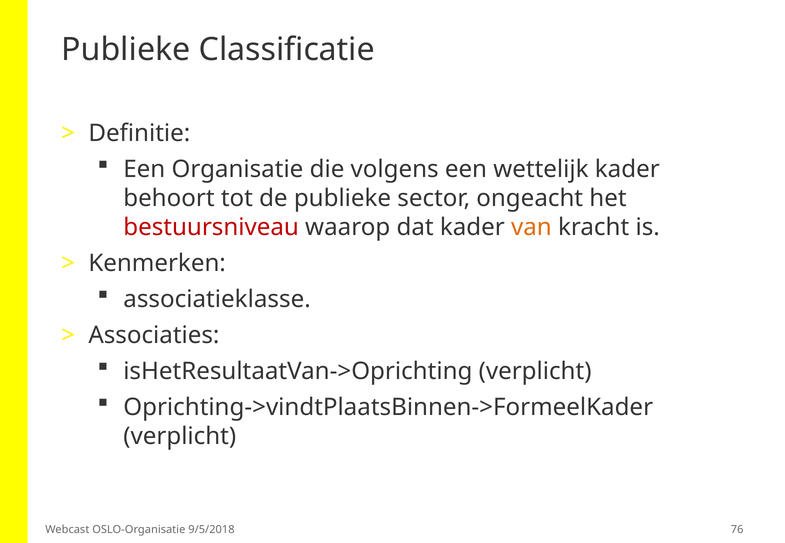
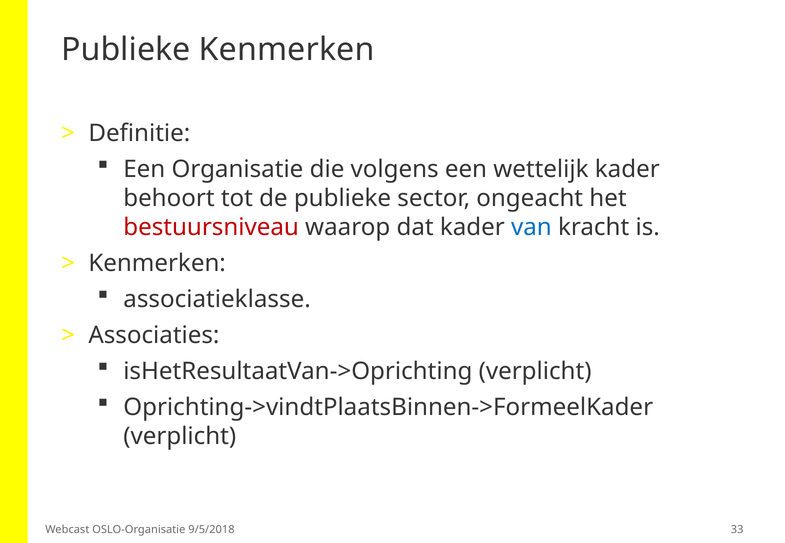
Publieke Classificatie: Classificatie -> Kenmerken
van colour: orange -> blue
76: 76 -> 33
